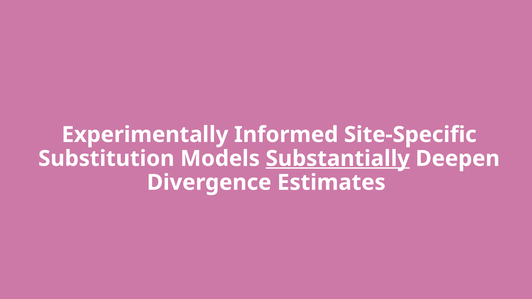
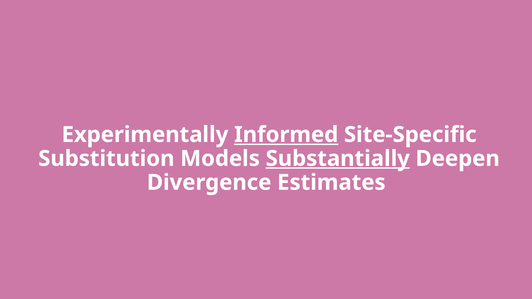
Informed underline: none -> present
